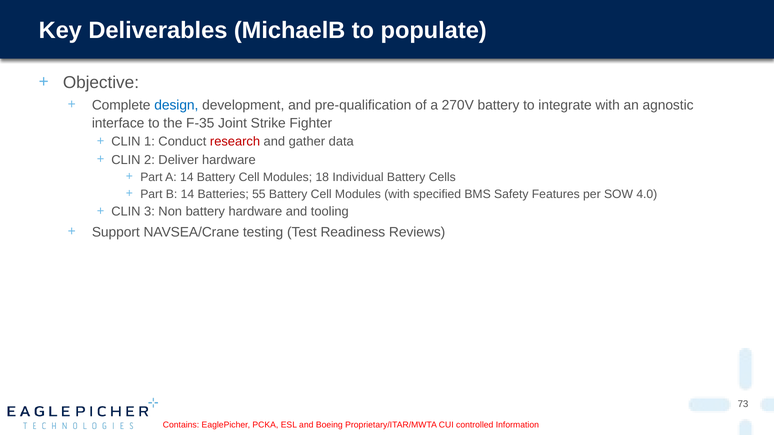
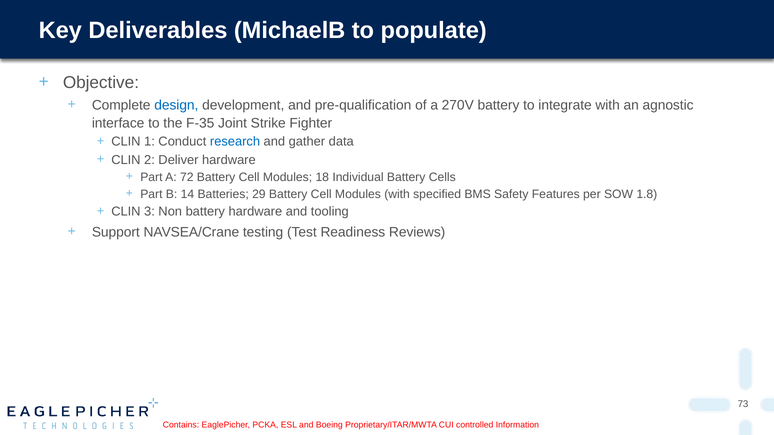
research colour: red -> blue
A 14: 14 -> 72
55: 55 -> 29
4.0: 4.0 -> 1.8
